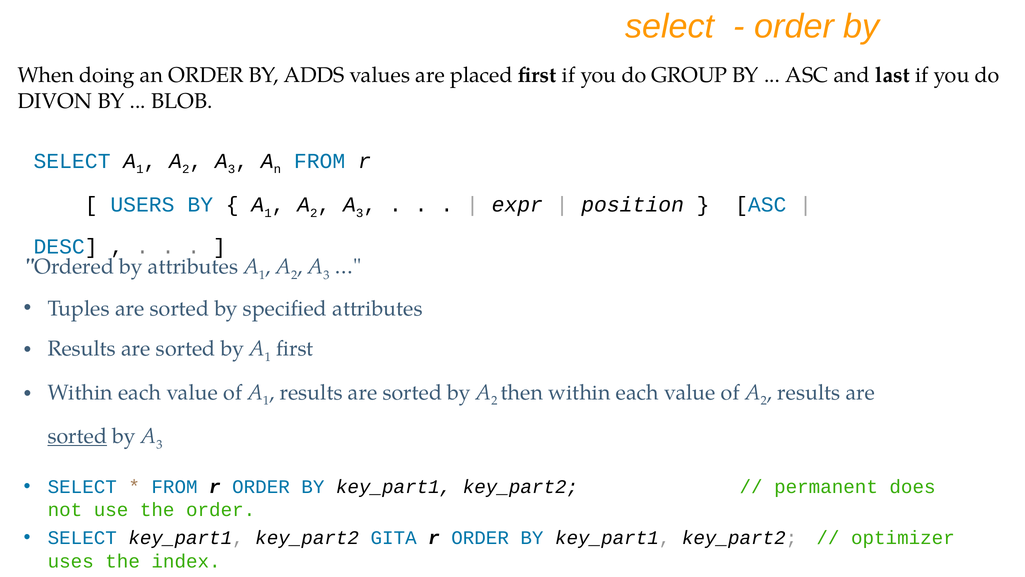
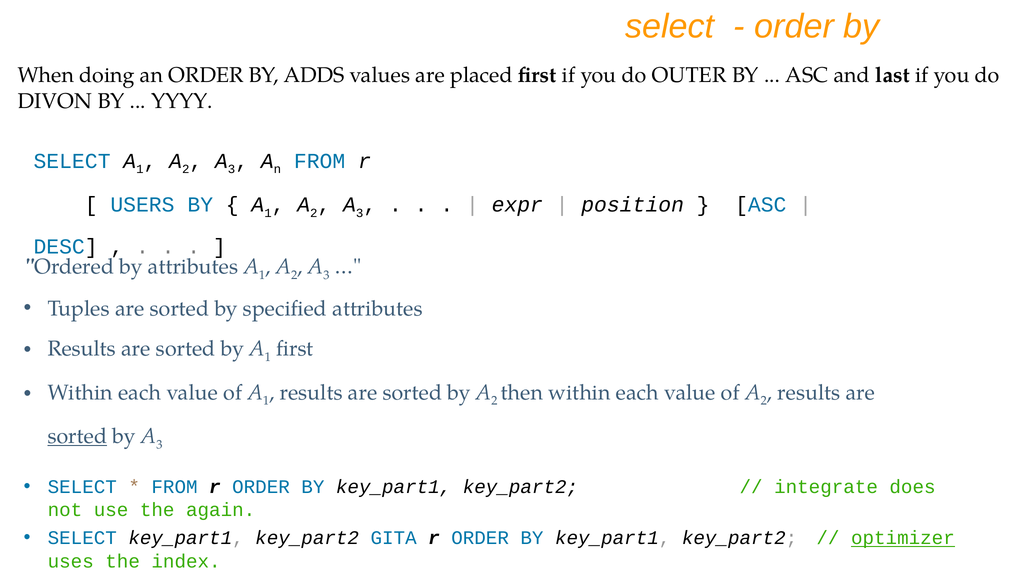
GROUP: GROUP -> OUTER
BLOB: BLOB -> YYYY
permanent: permanent -> integrate
the order: order -> again
optimizer underline: none -> present
